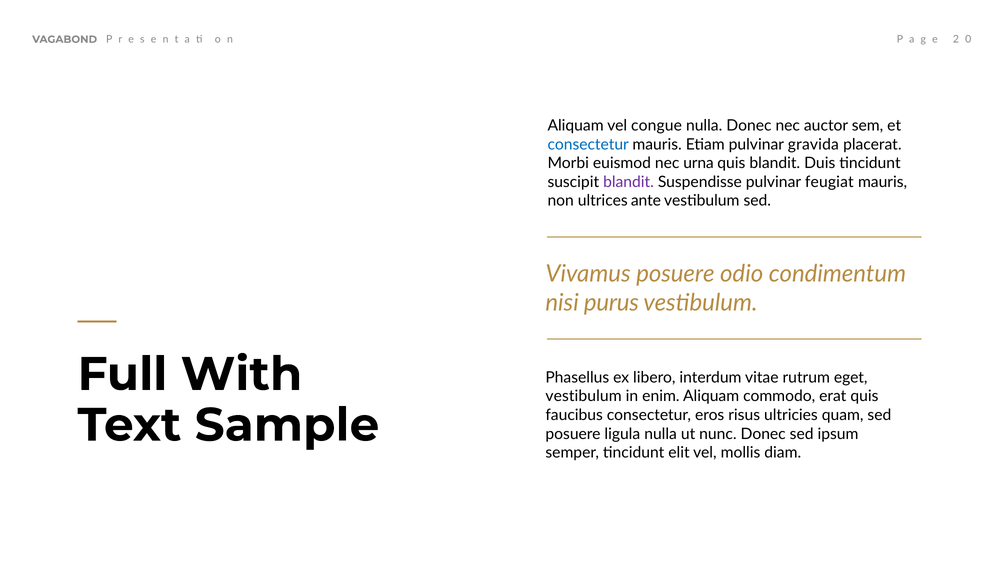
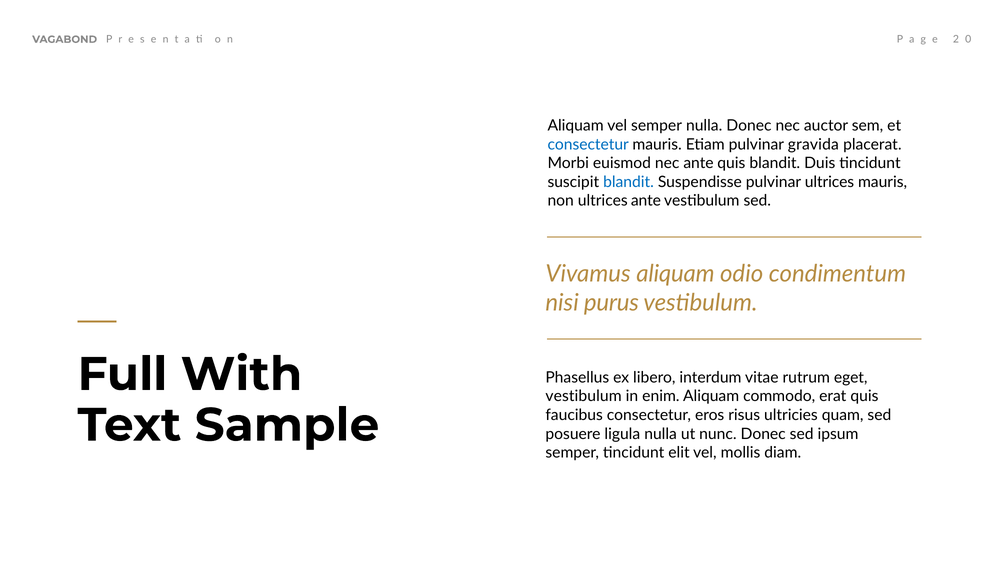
vel congue: congue -> semper
nec urna: urna -> ante
blandit at (629, 182) colour: purple -> blue
pulvinar feugiat: feugiat -> ultrices
Vivamus posuere: posuere -> aliquam
